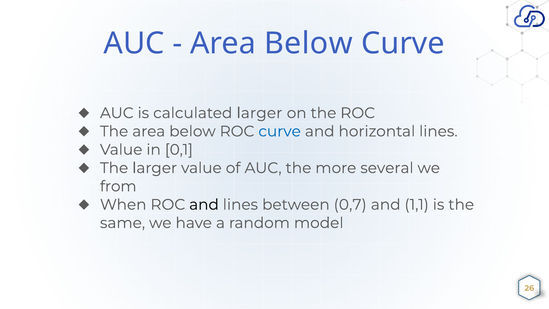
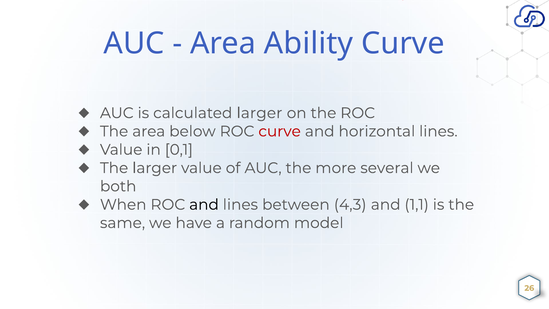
Below at (308, 43): Below -> Ability
curve at (280, 131) colour: blue -> red
from: from -> both
0,7: 0,7 -> 4,3
